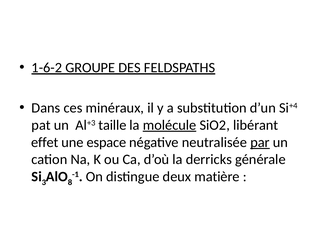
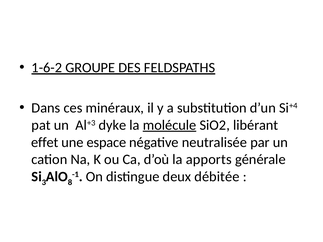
taille: taille -> dyke
par underline: present -> none
derricks: derricks -> apports
matière: matière -> débitée
